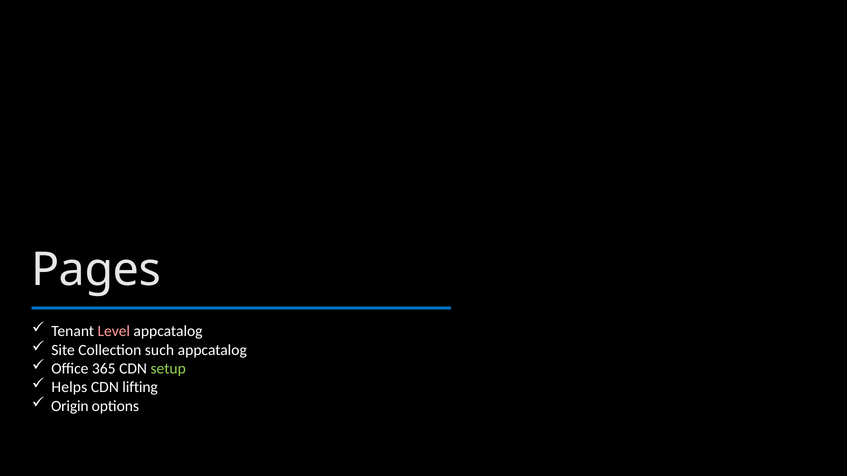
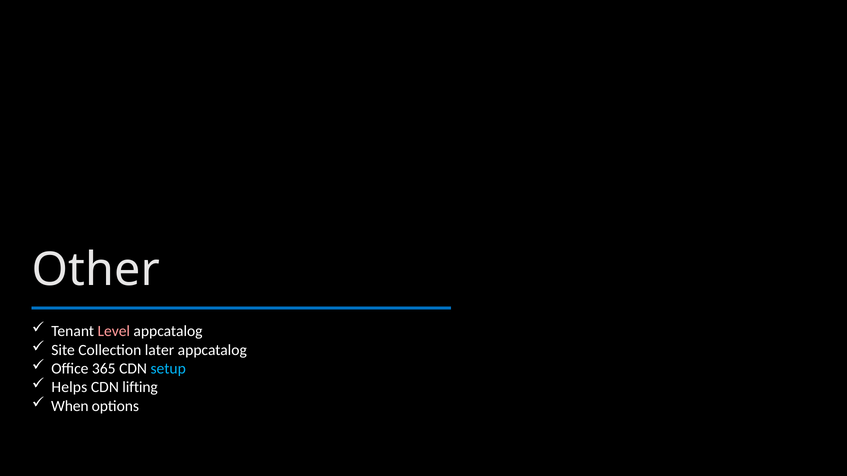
Pages: Pages -> Other
such: such -> later
setup colour: light green -> light blue
Origin: Origin -> When
